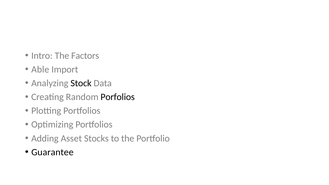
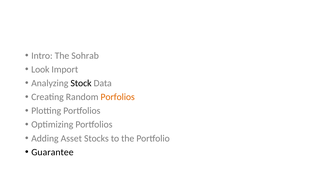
Factors: Factors -> Sohrab
Able: Able -> Look
Porfolios colour: black -> orange
